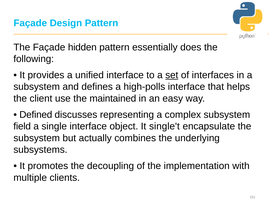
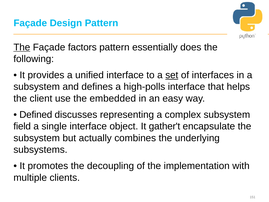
The at (22, 47) underline: none -> present
hidden: hidden -> factors
maintained: maintained -> embedded
single't: single't -> gather't
